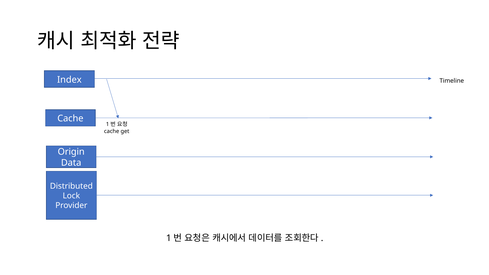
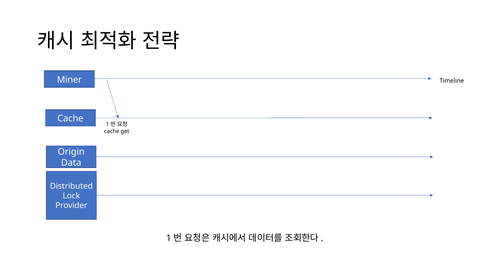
Index: Index -> Miner
